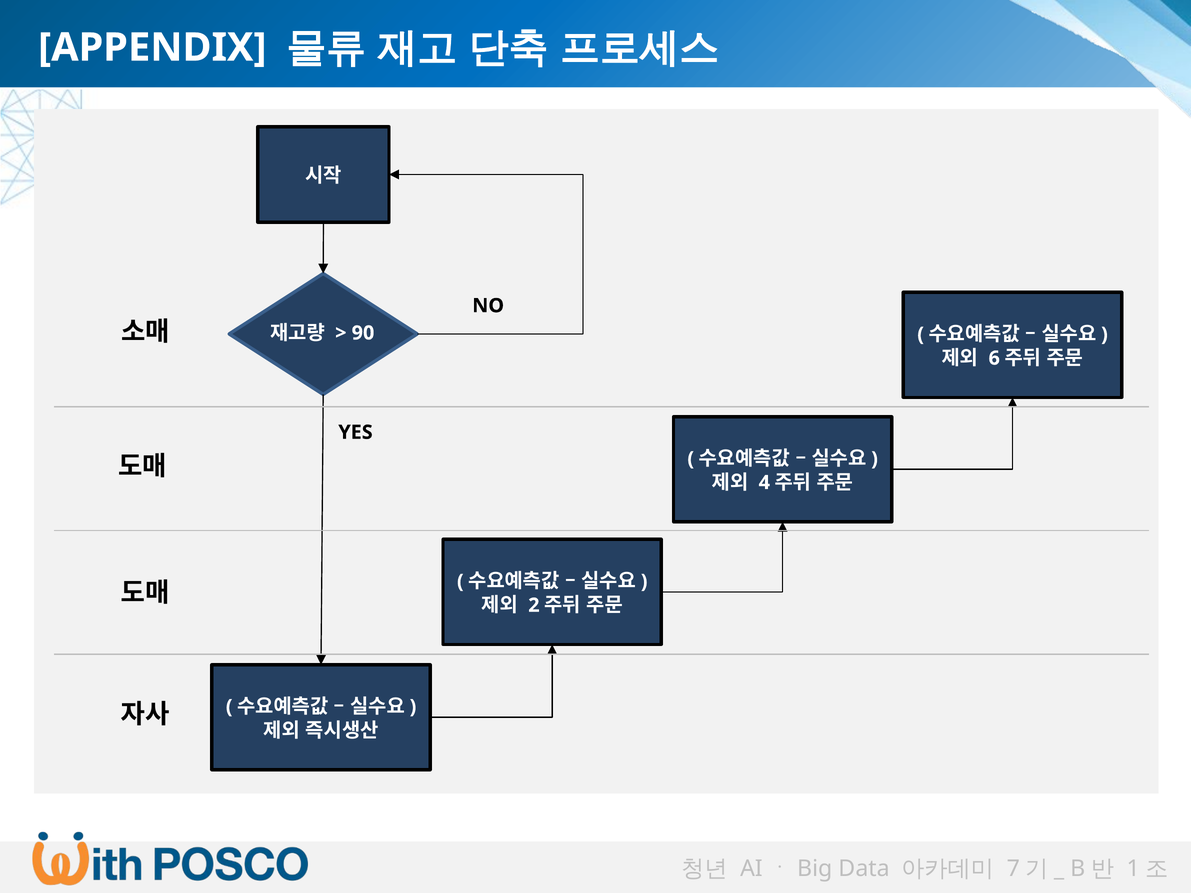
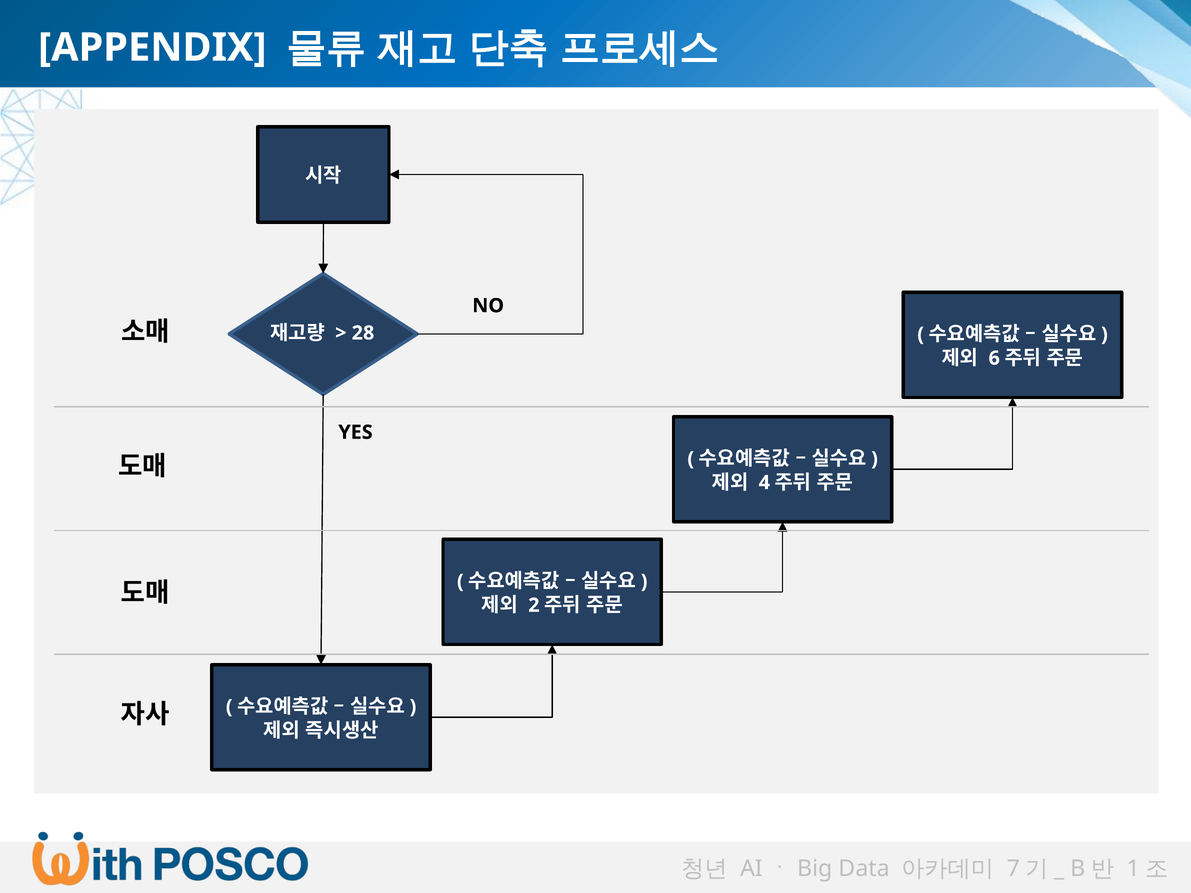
90: 90 -> 28
